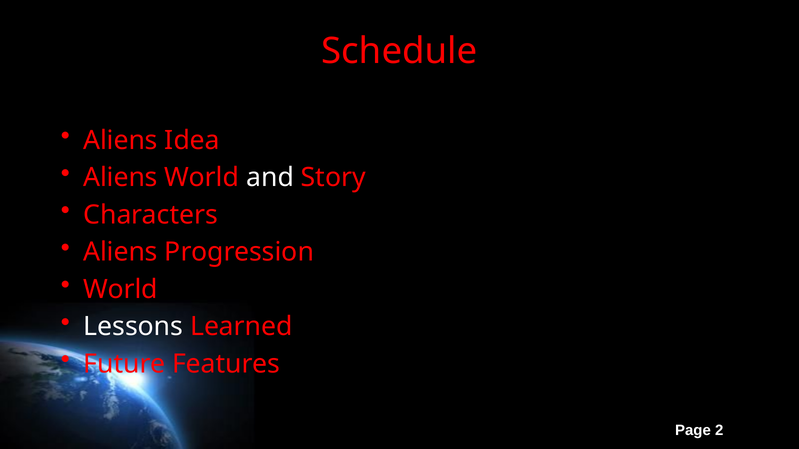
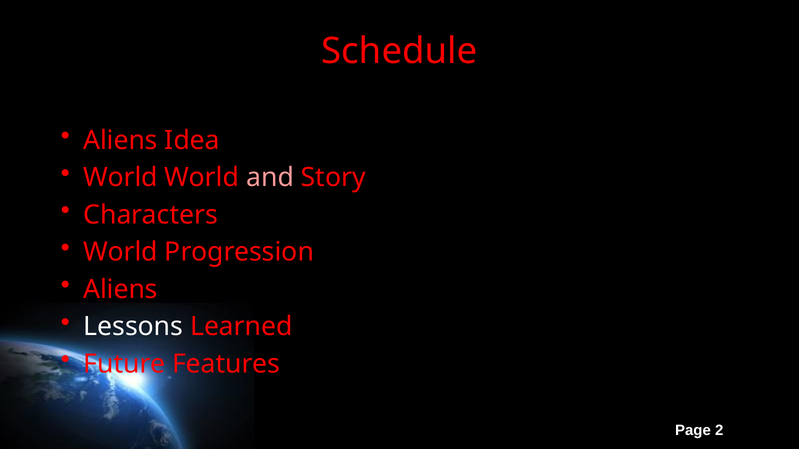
Aliens at (120, 178): Aliens -> World
and colour: white -> pink
Aliens at (120, 252): Aliens -> World
World at (121, 290): World -> Aliens
